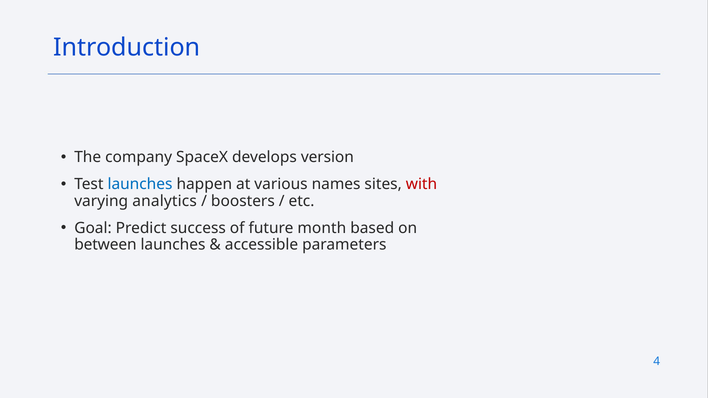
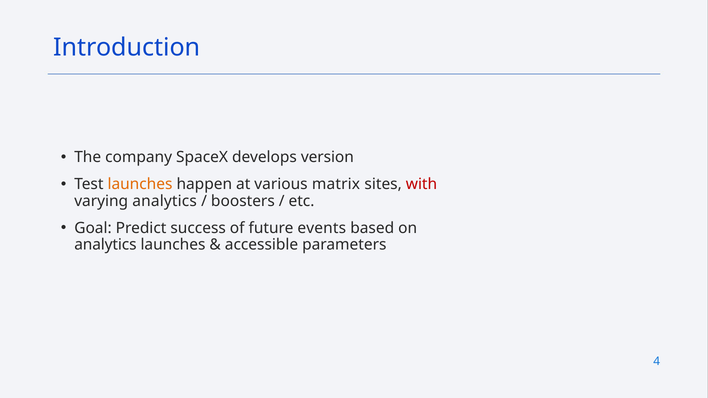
launches at (140, 184) colour: blue -> orange
names: names -> matrix
month: month -> events
between at (105, 245): between -> analytics
